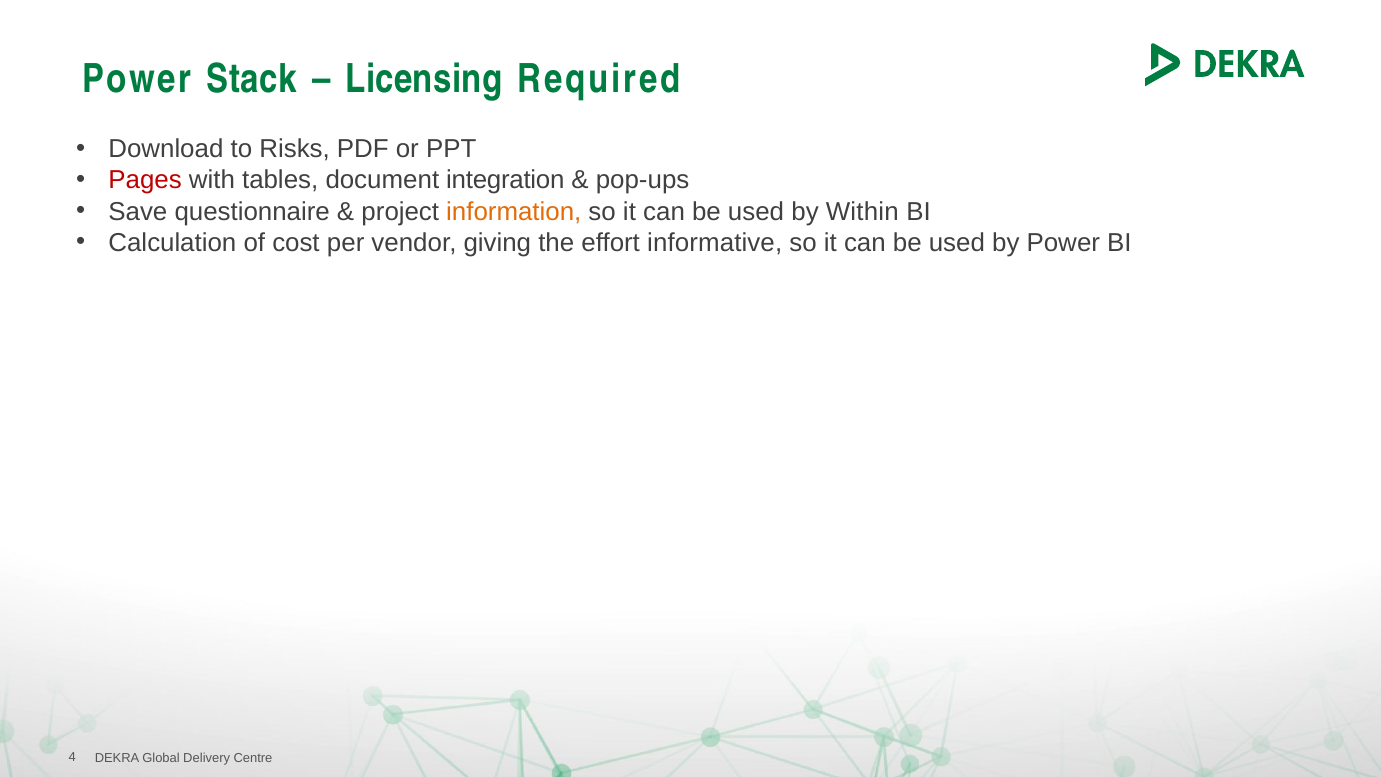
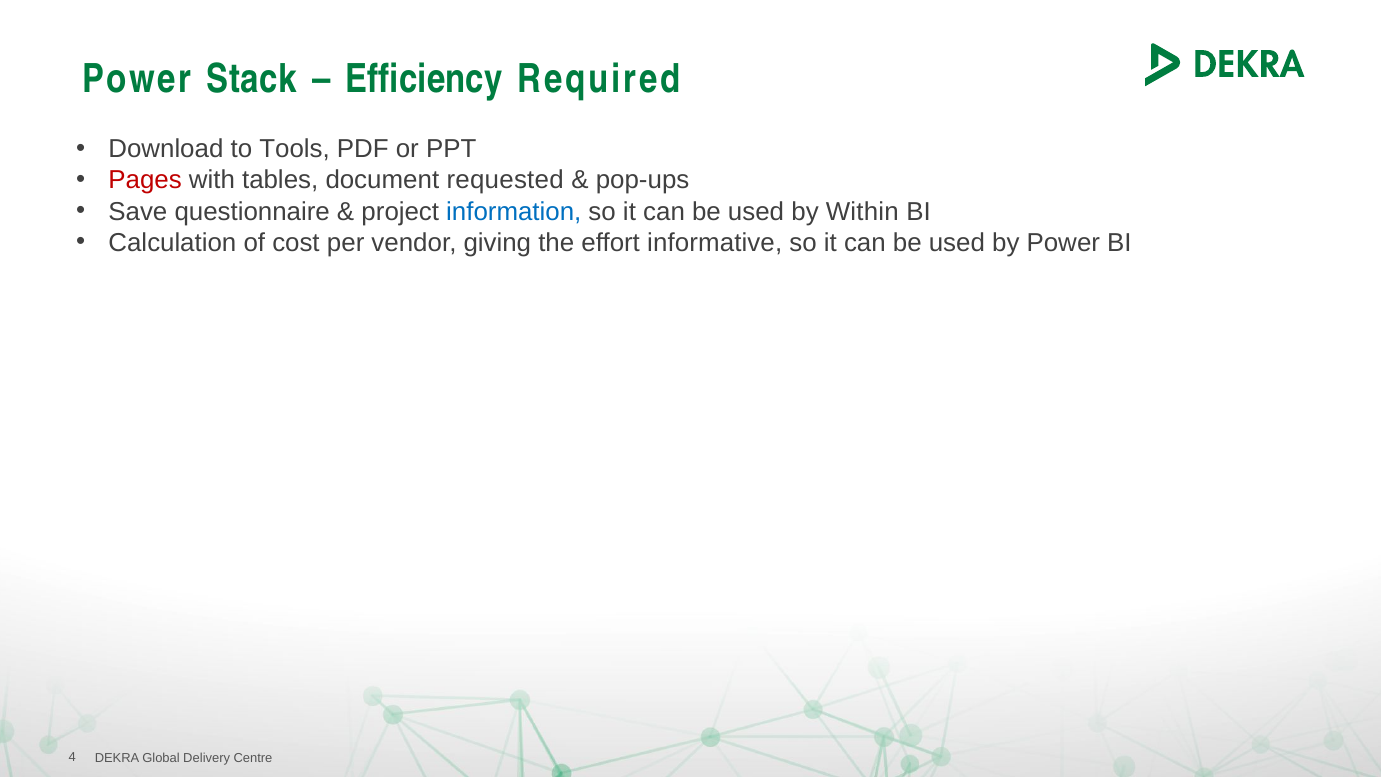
Licensing: Licensing -> Efficiency
Risks: Risks -> Tools
integration: integration -> requested
information colour: orange -> blue
